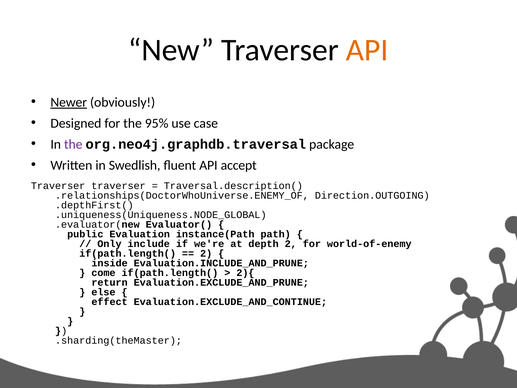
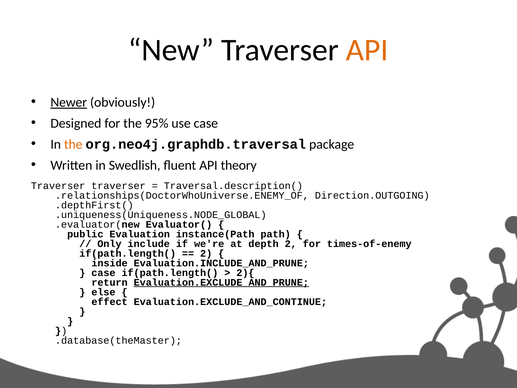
the at (73, 144) colour: purple -> orange
accept: accept -> theory
world-of-enemy: world-of-enemy -> times-of-enemy
come at (103, 273): come -> case
Evaluation.EXCLUDE_AND_PRUNE underline: none -> present
.sharding(theMaster: .sharding(theMaster -> .database(theMaster
